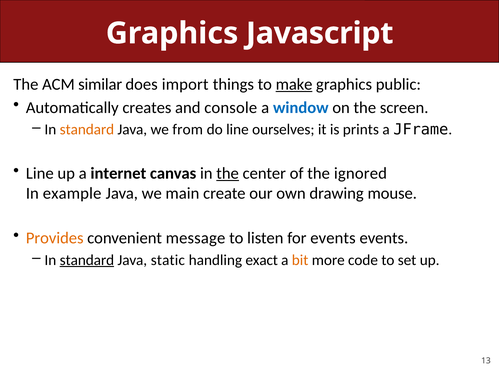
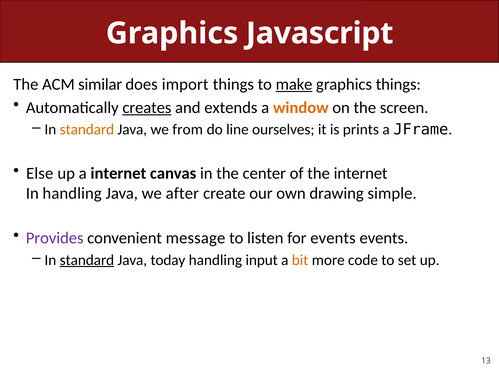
graphics public: public -> things
creates underline: none -> present
console: console -> extends
window colour: blue -> orange
Line at (40, 174): Line -> Else
the at (228, 174) underline: present -> none
the ignored: ignored -> internet
In example: example -> handling
main: main -> after
mouse: mouse -> simple
Provides colour: orange -> purple
static: static -> today
exact: exact -> input
